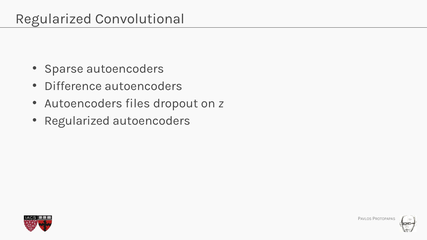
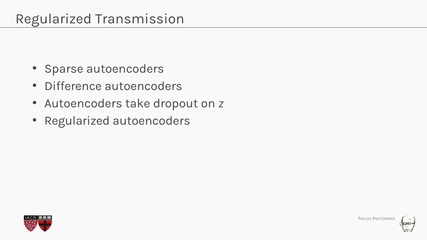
Convolutional: Convolutional -> Transmission
files: files -> take
